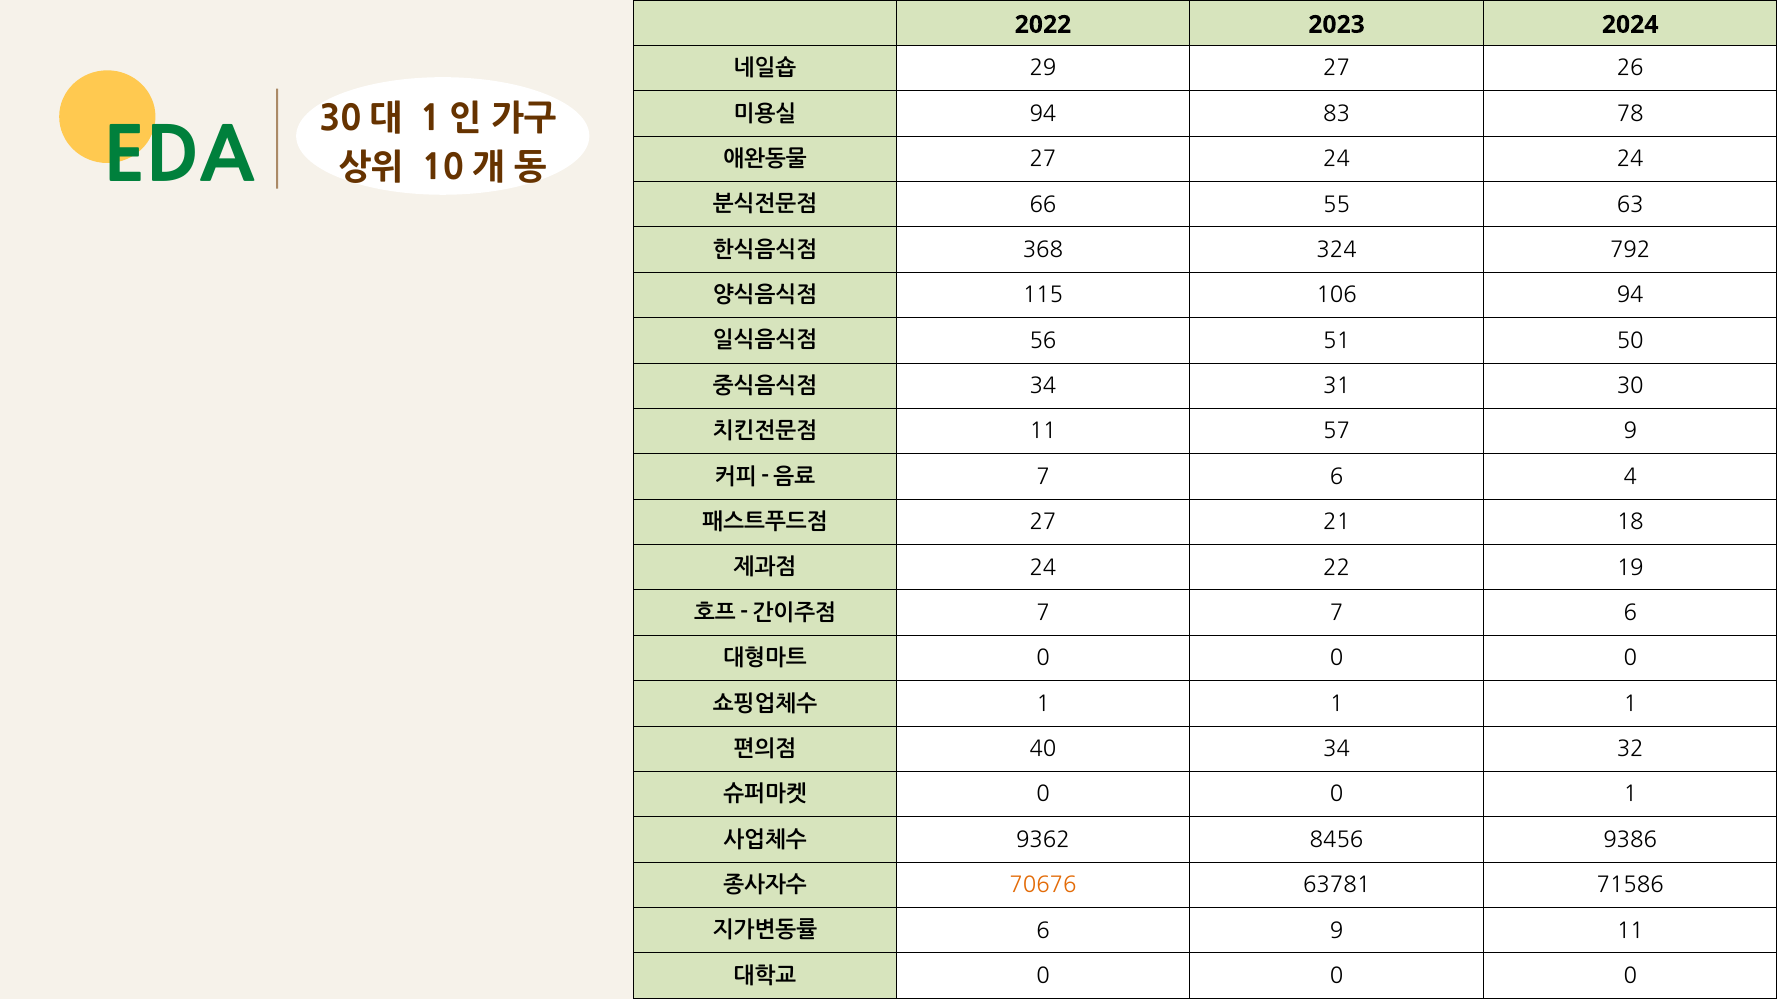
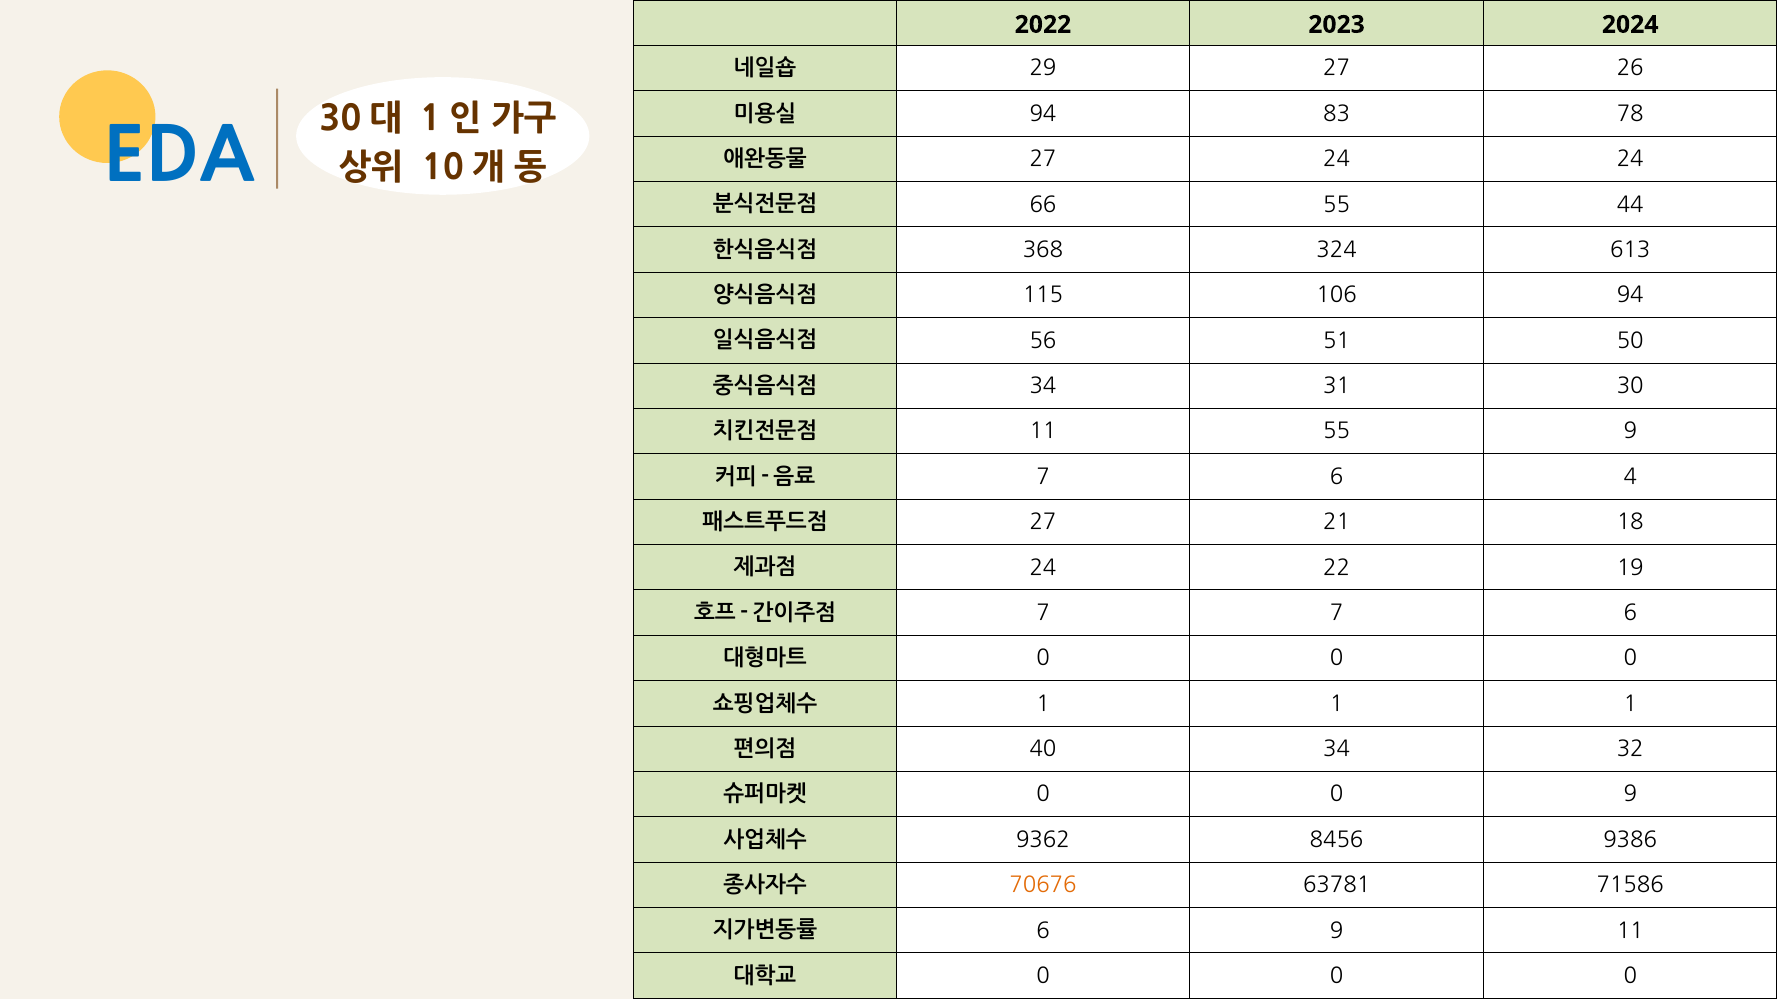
EDA colour: green -> blue
63: 63 -> 44
792: 792 -> 613
11 57: 57 -> 55
0 1: 1 -> 9
